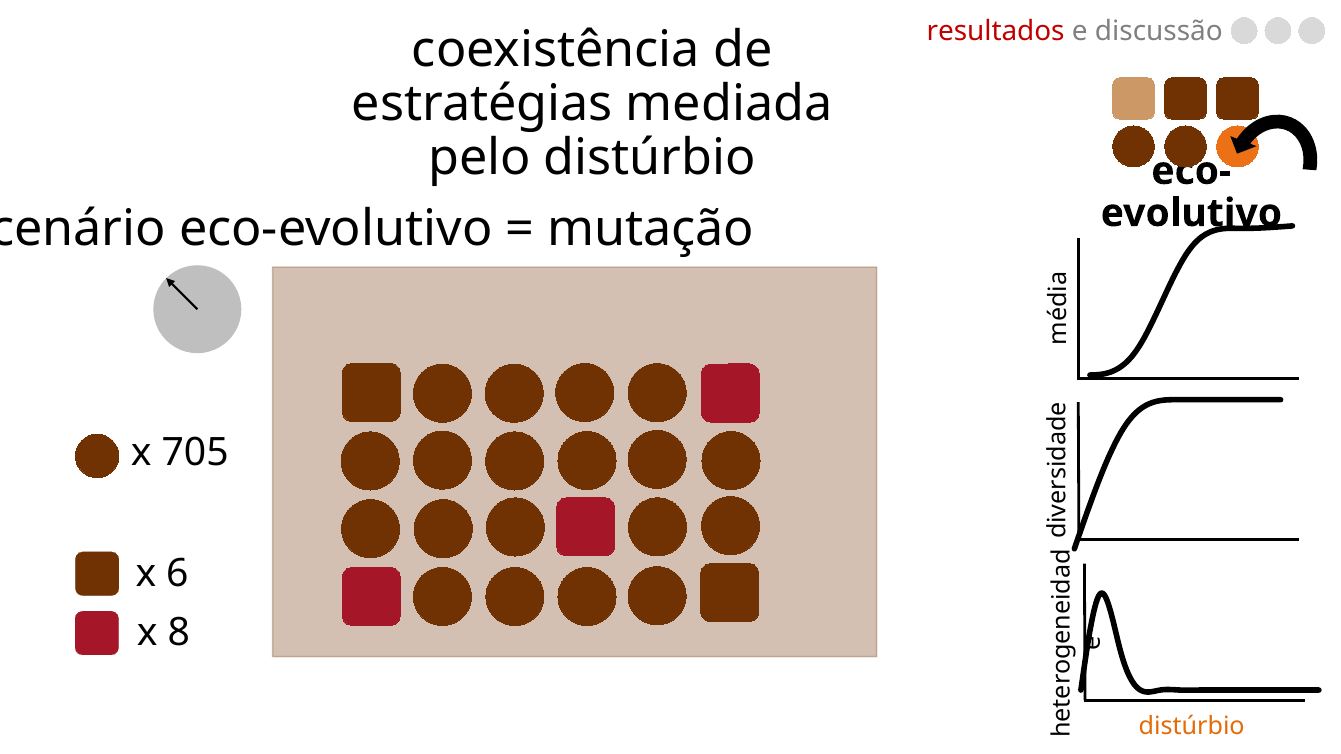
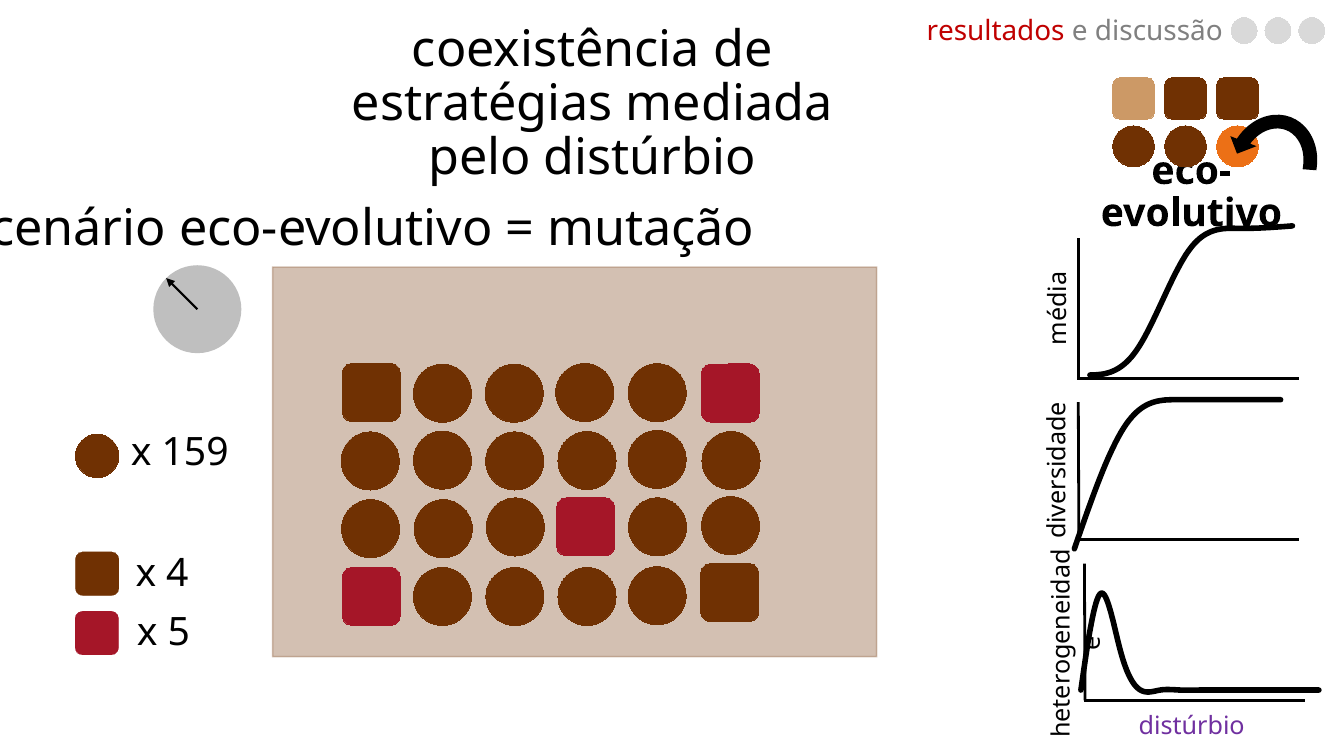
705: 705 -> 159
6: 6 -> 4
8: 8 -> 5
distúrbio at (1192, 726) colour: orange -> purple
